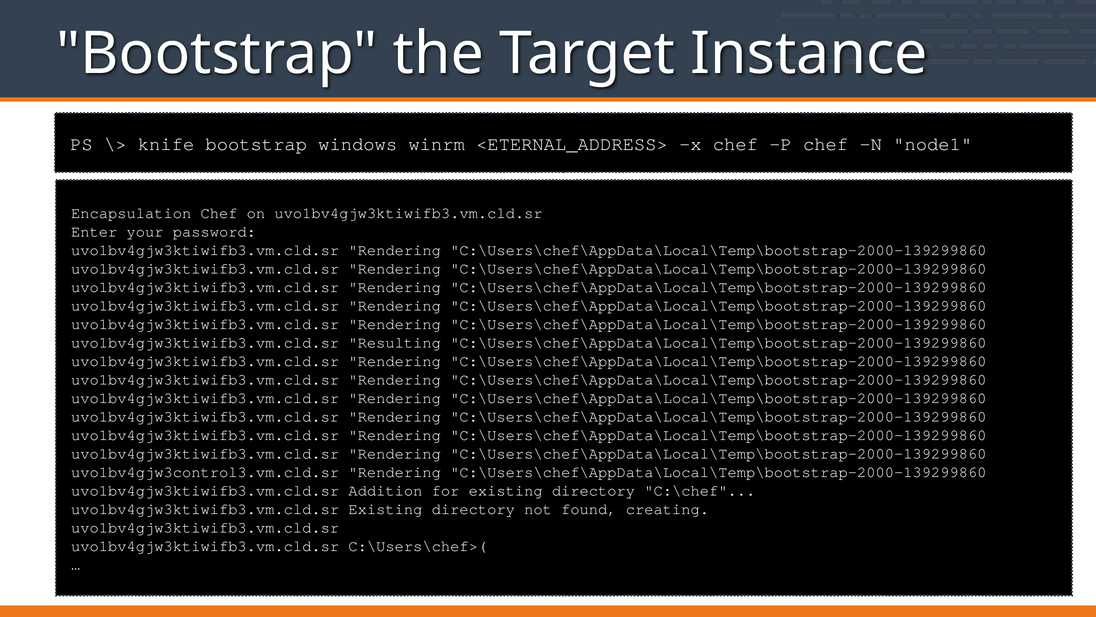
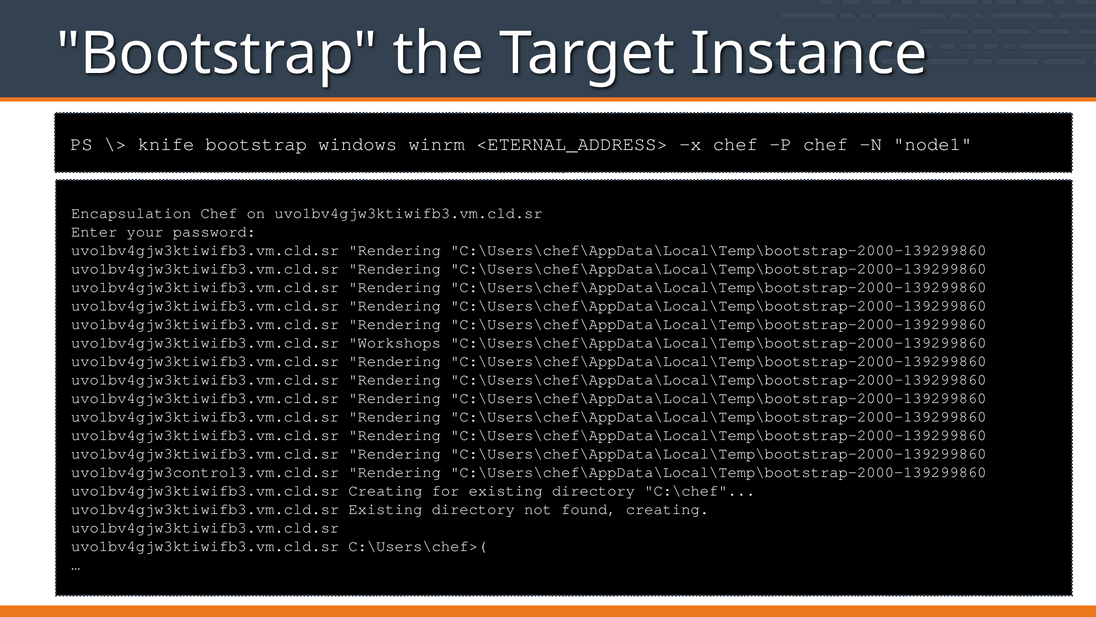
Resulting: Resulting -> Workshops
uvo1bv4gjw3ktiwifb3.vm.cld.sr Addition: Addition -> Creating
